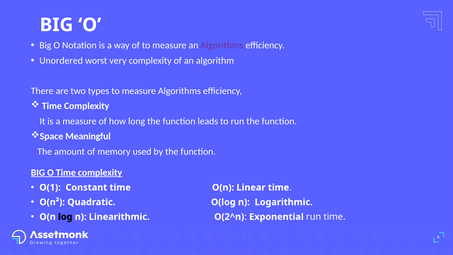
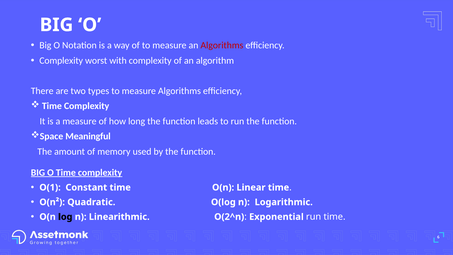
Algorithms at (222, 45) colour: purple -> red
Unordered at (61, 61): Unordered -> Complexity
very: very -> with
